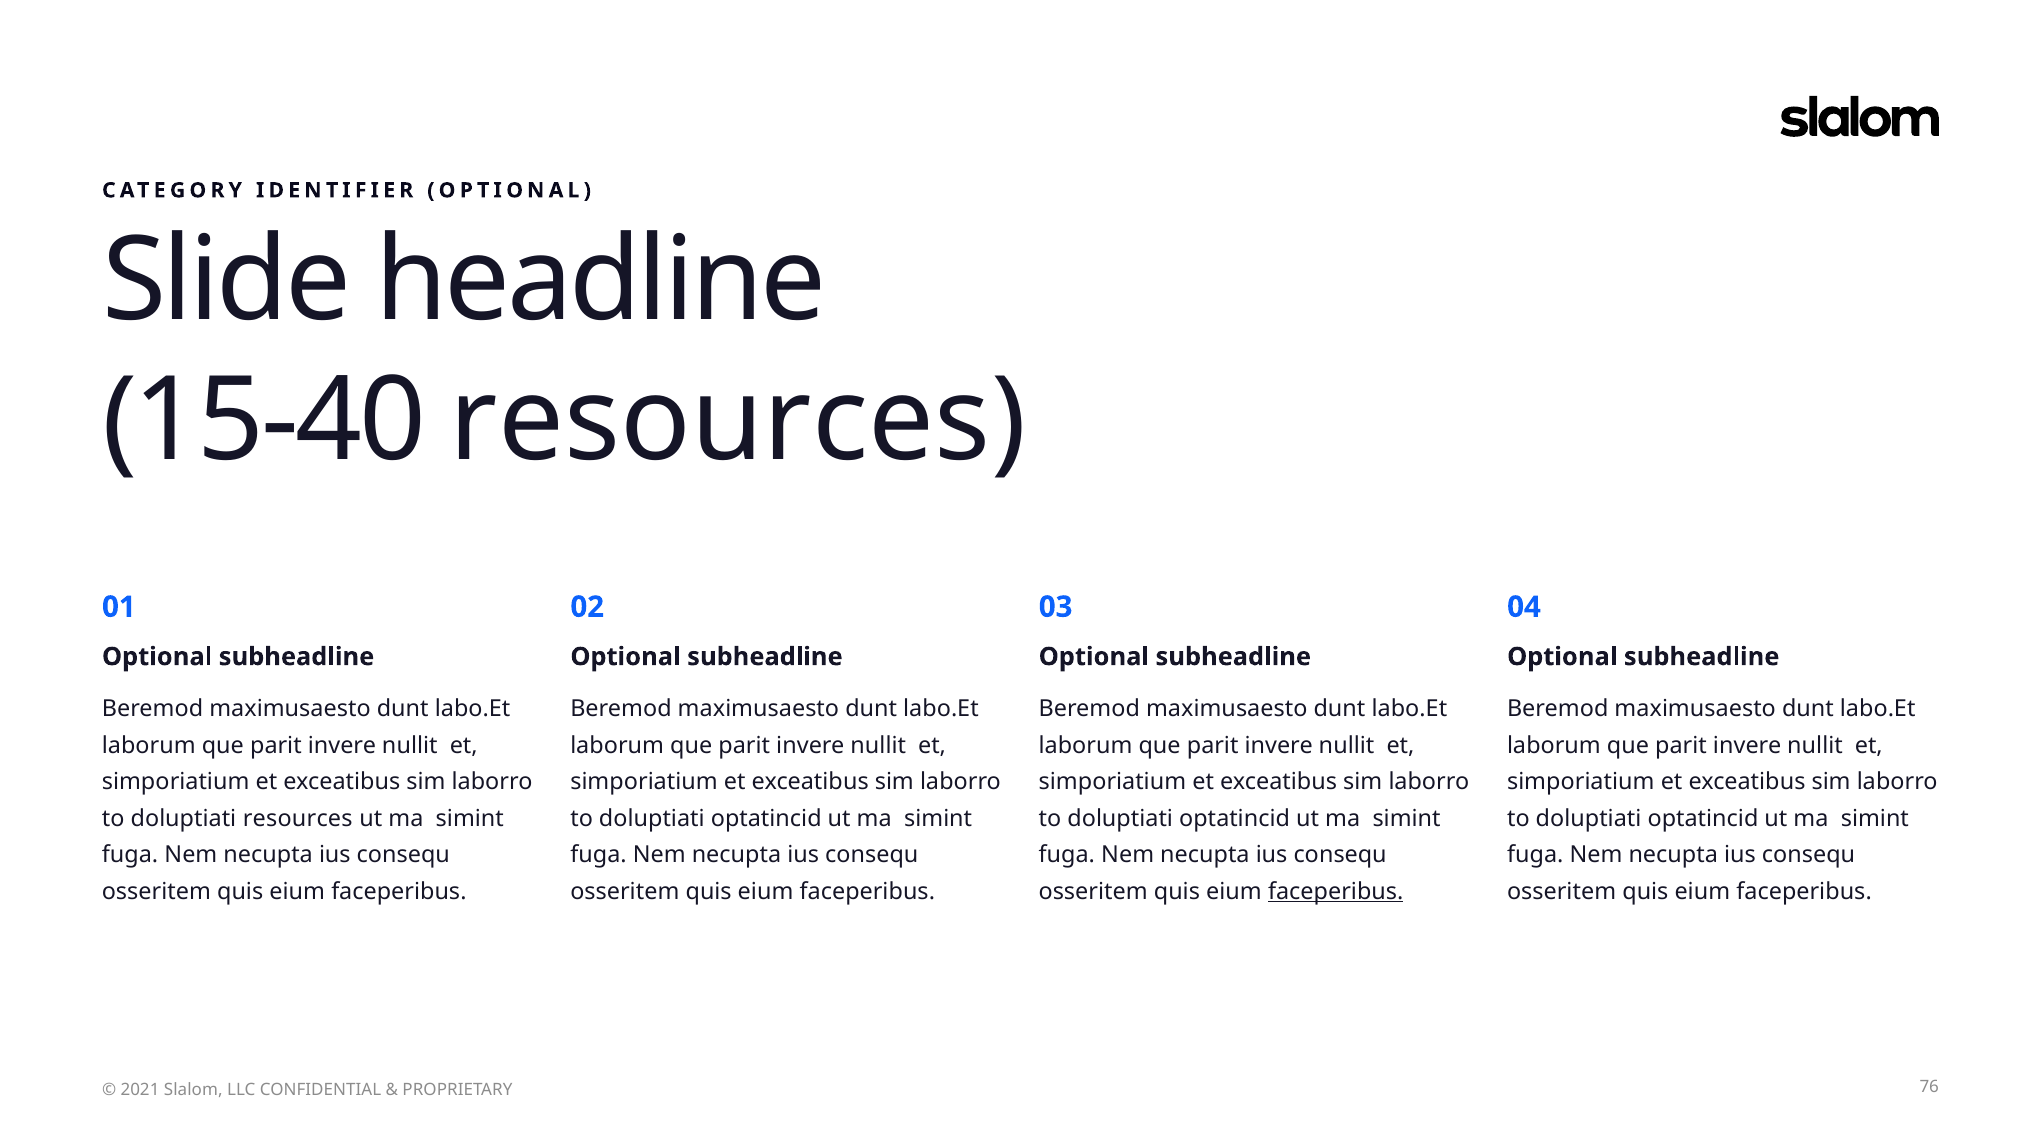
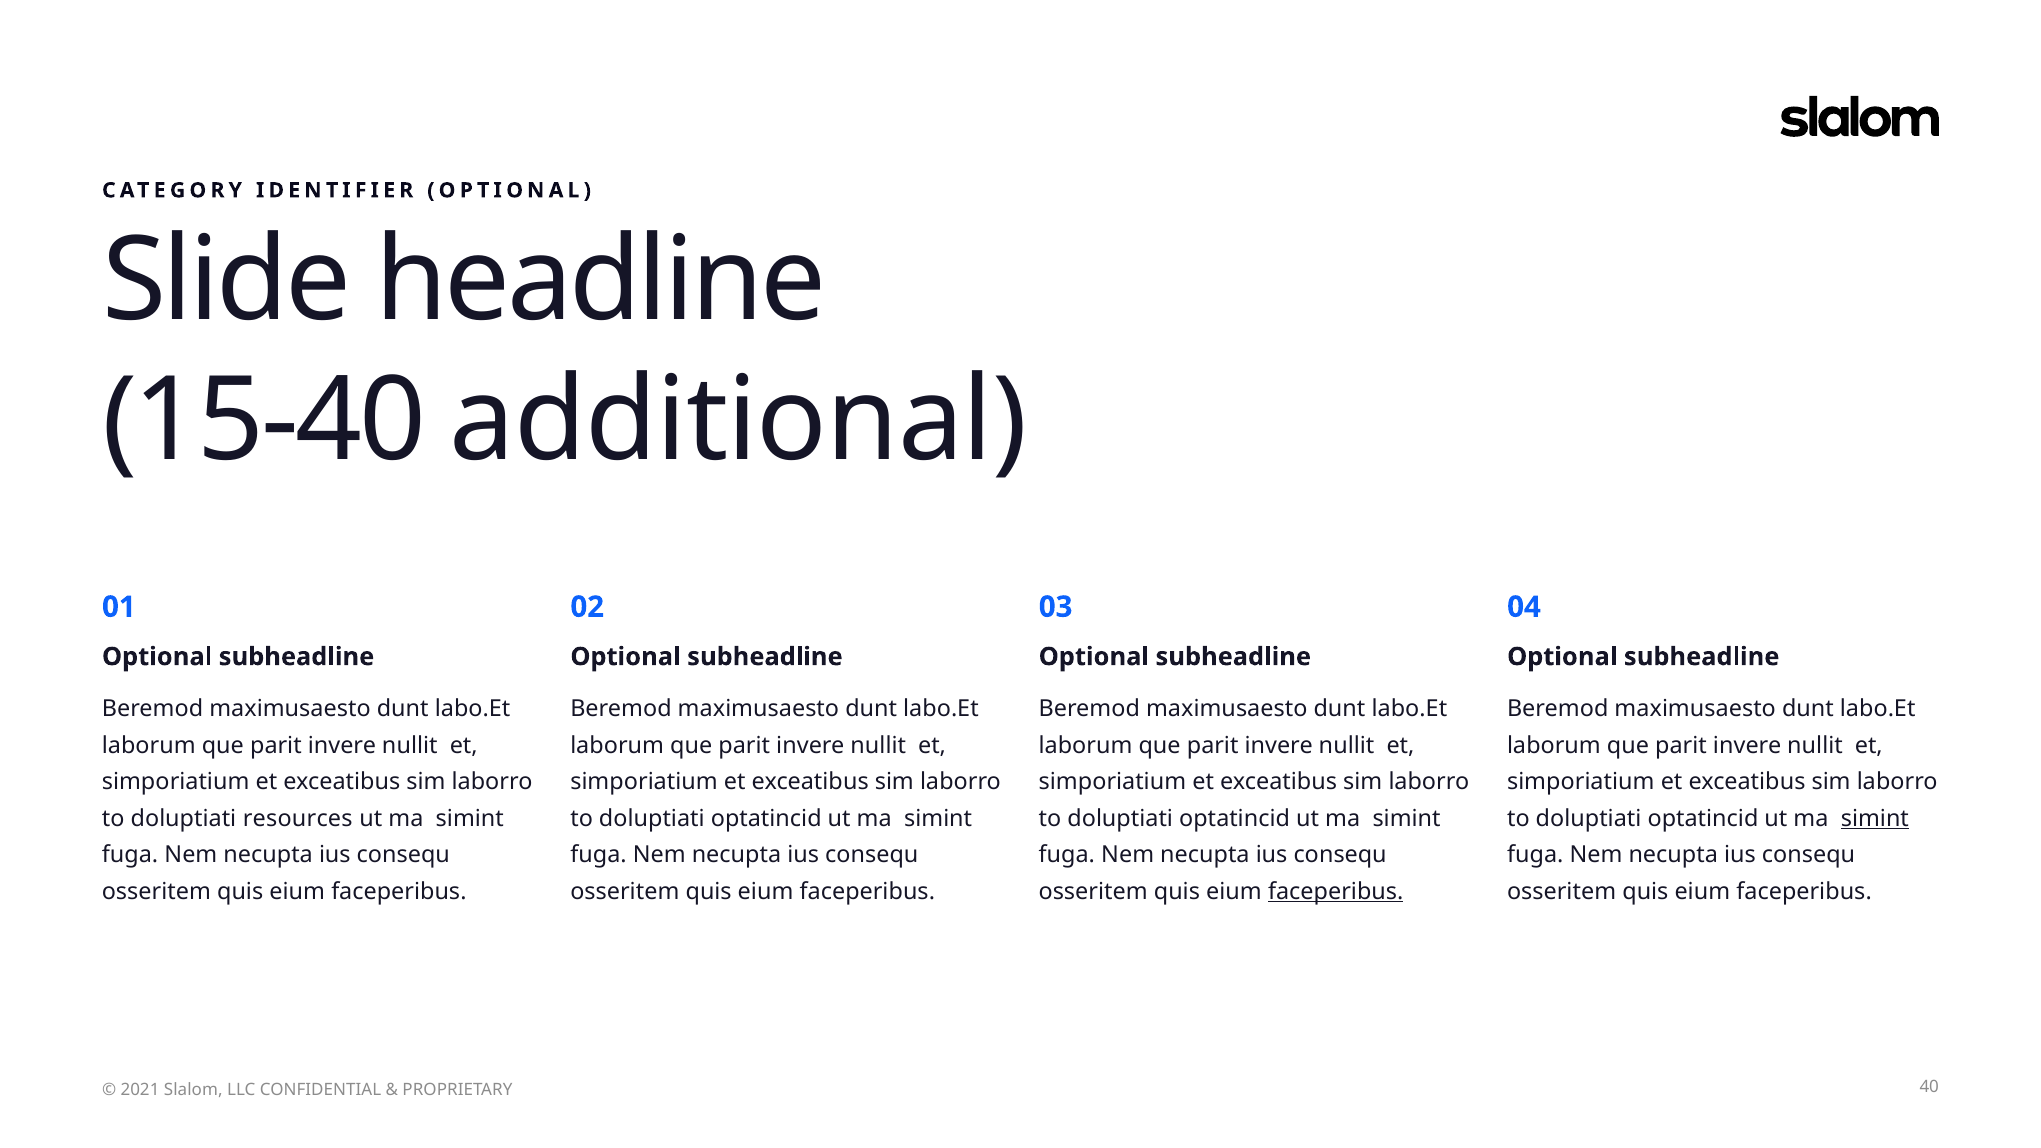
15-40 resources: resources -> additional
simint at (1875, 819) underline: none -> present
76: 76 -> 40
